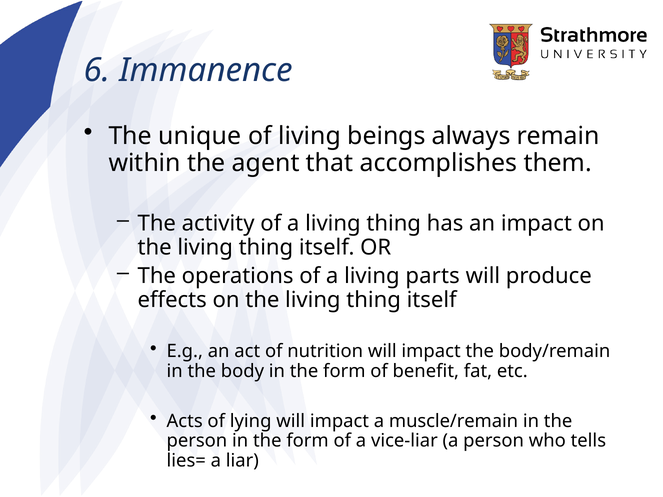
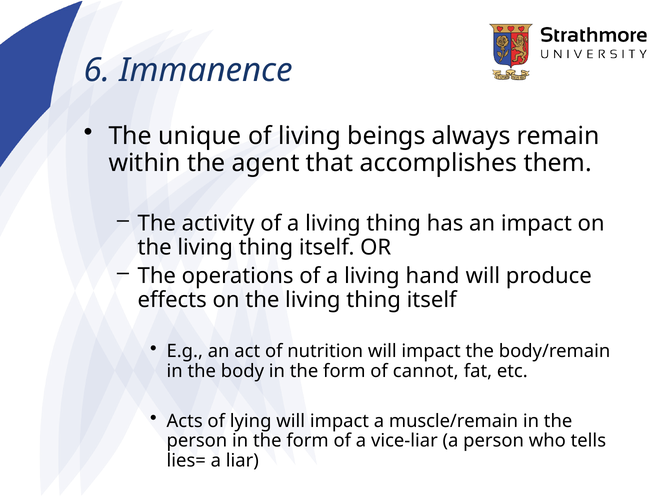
parts: parts -> hand
benefit: benefit -> cannot
